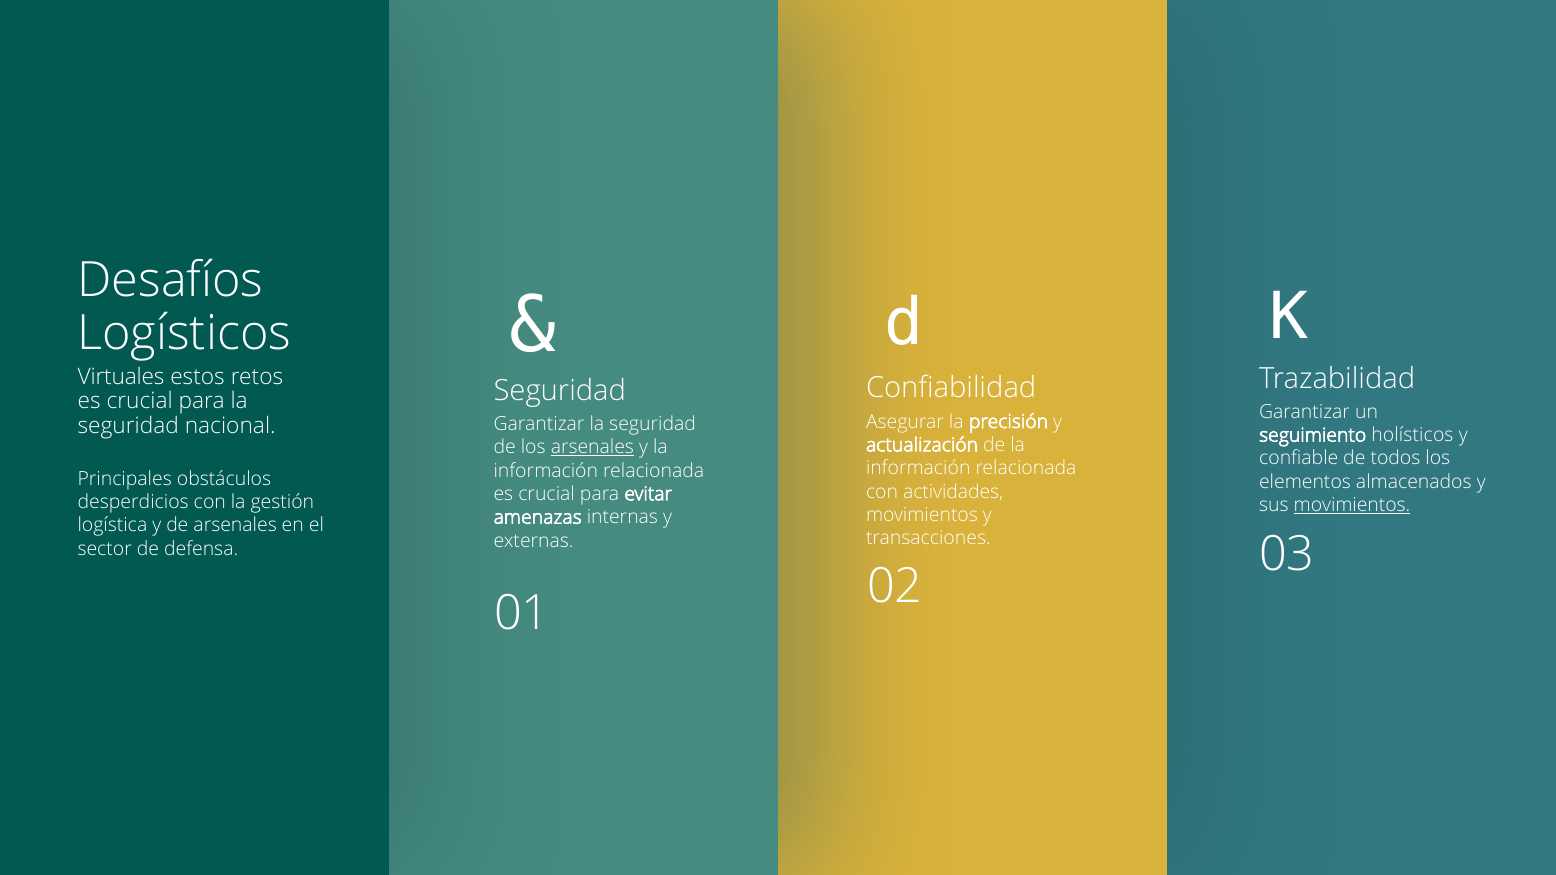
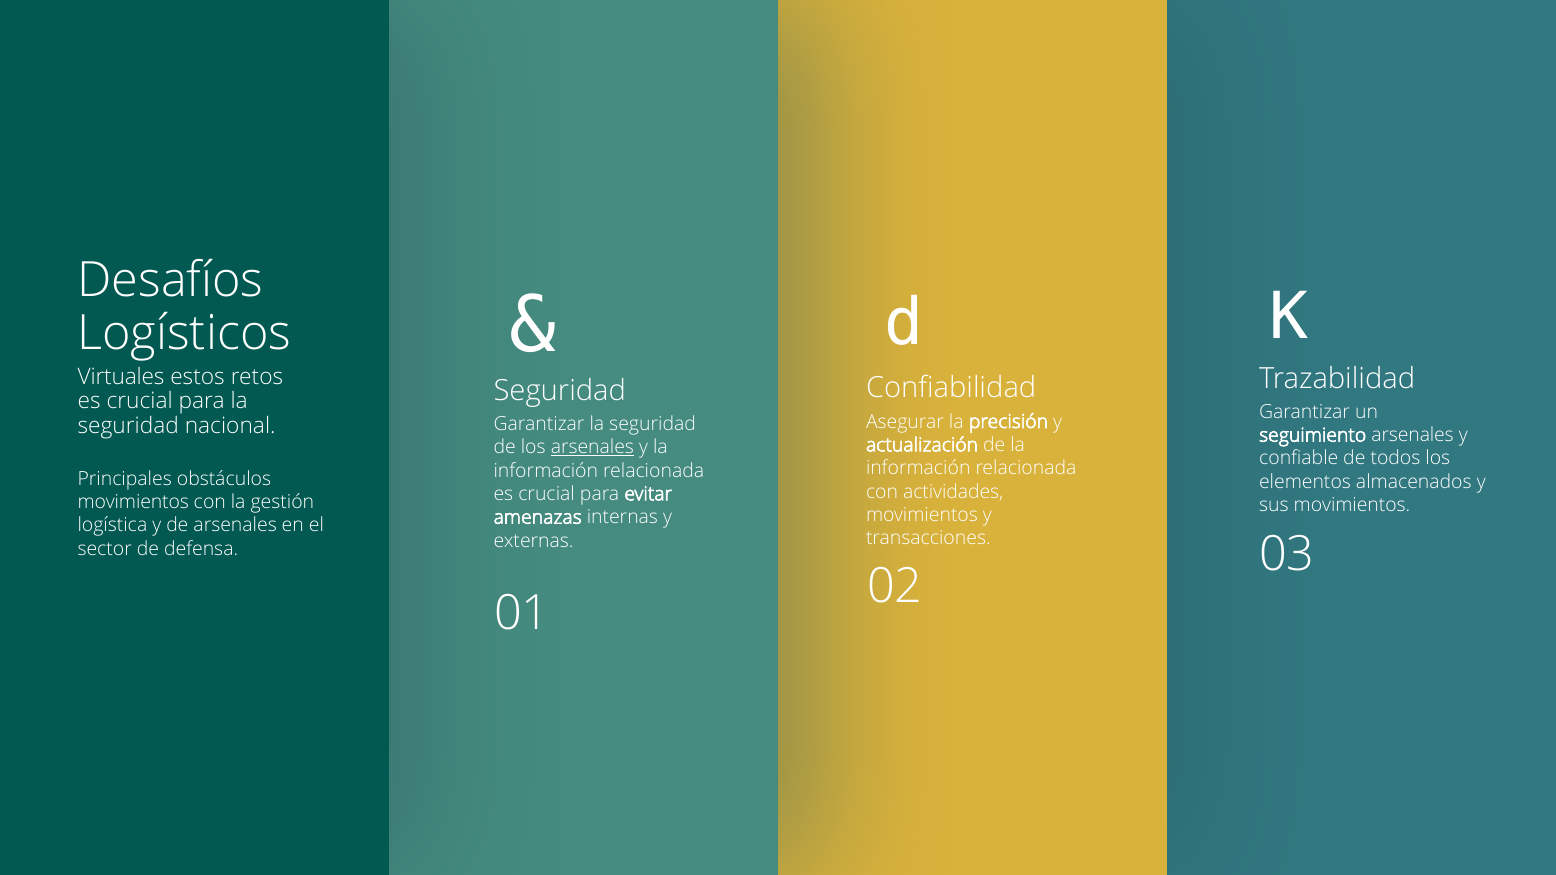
seguimiento holísticos: holísticos -> arsenales
desperdicios at (133, 502): desperdicios -> movimientos
movimientos at (1352, 505) underline: present -> none
